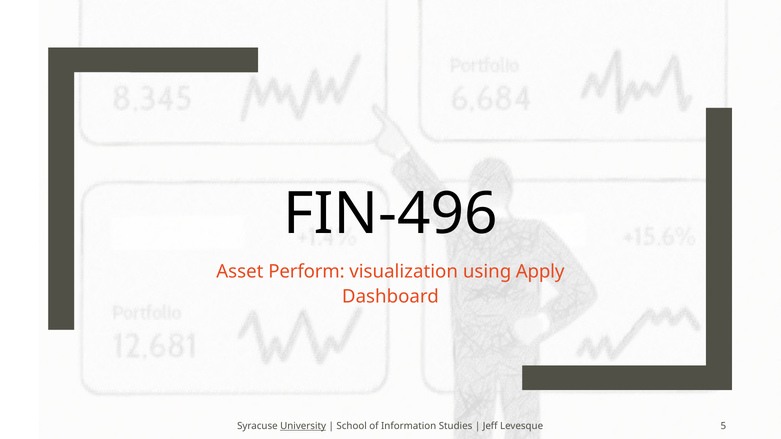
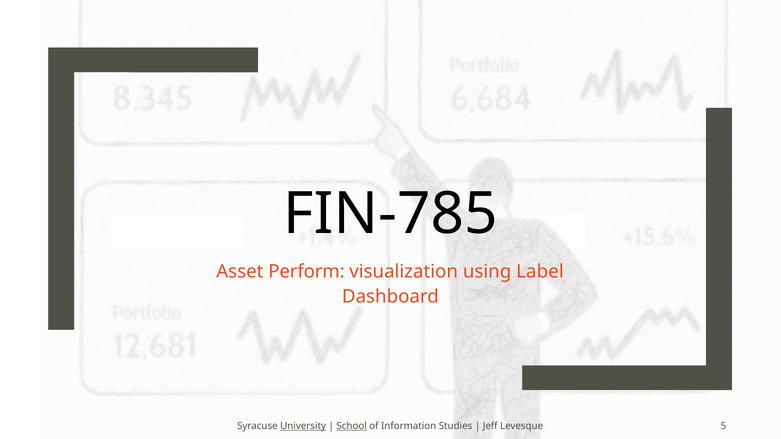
FIN-496: FIN-496 -> FIN-785
Apply: Apply -> Label
School underline: none -> present
